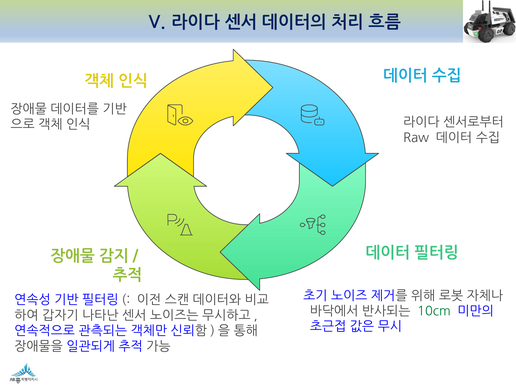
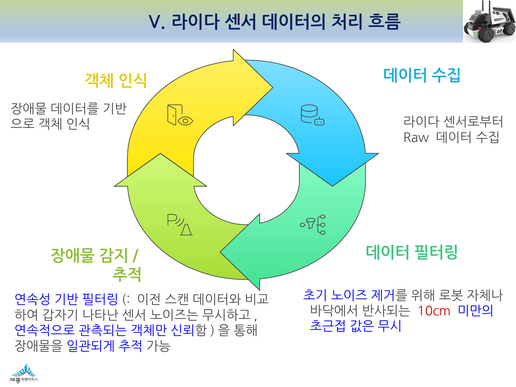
10cm colour: green -> red
